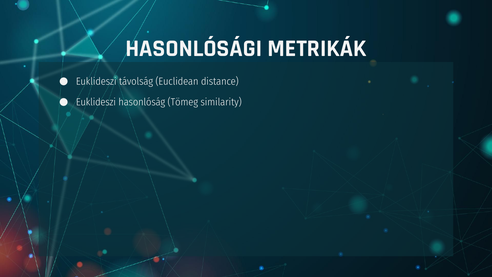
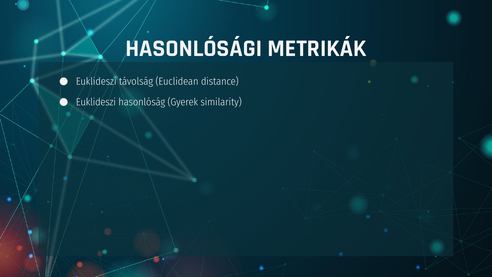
Tömeg: Tömeg -> Gyerek
